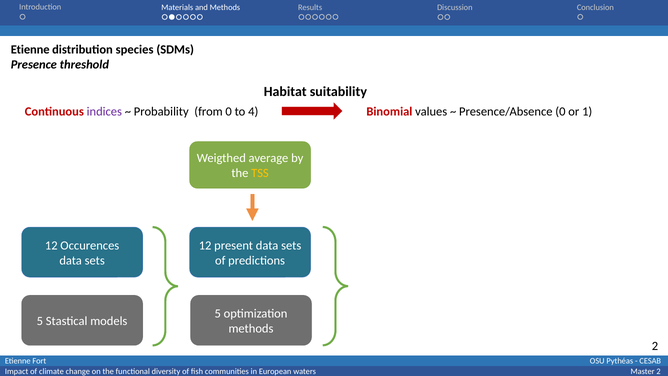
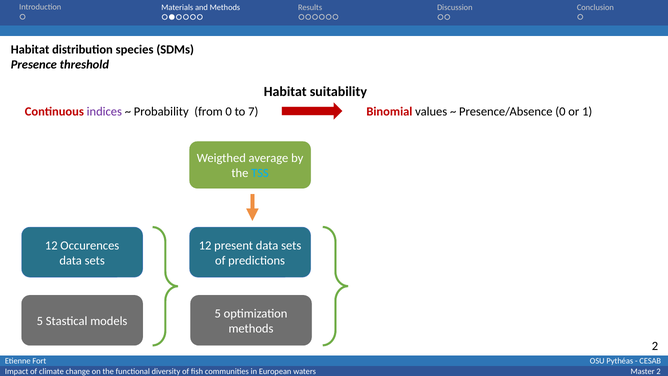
Etienne at (30, 50): Etienne -> Habitat
4: 4 -> 7
TSS colour: yellow -> light blue
